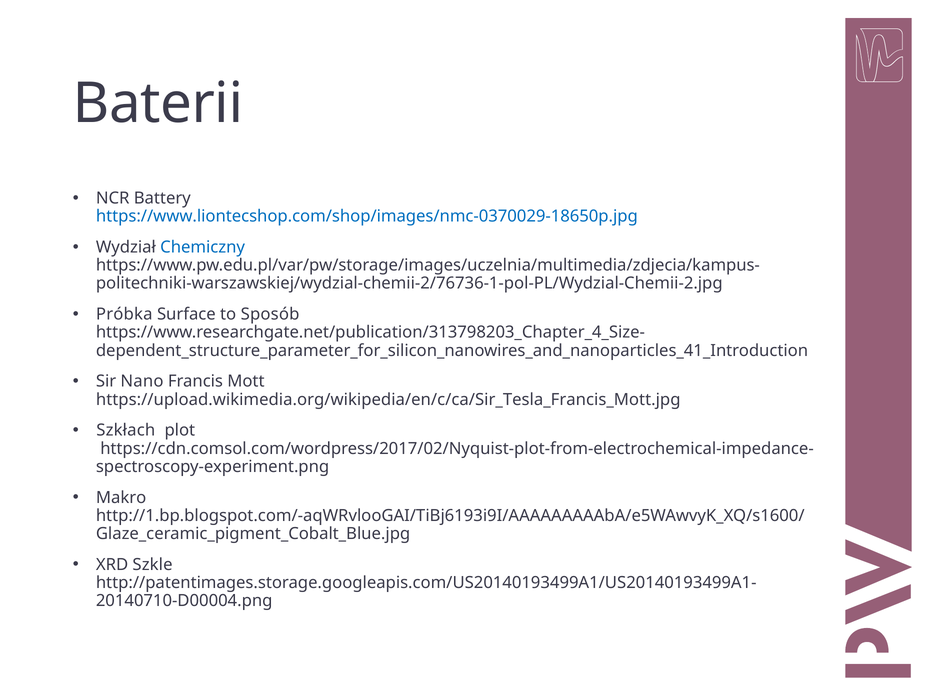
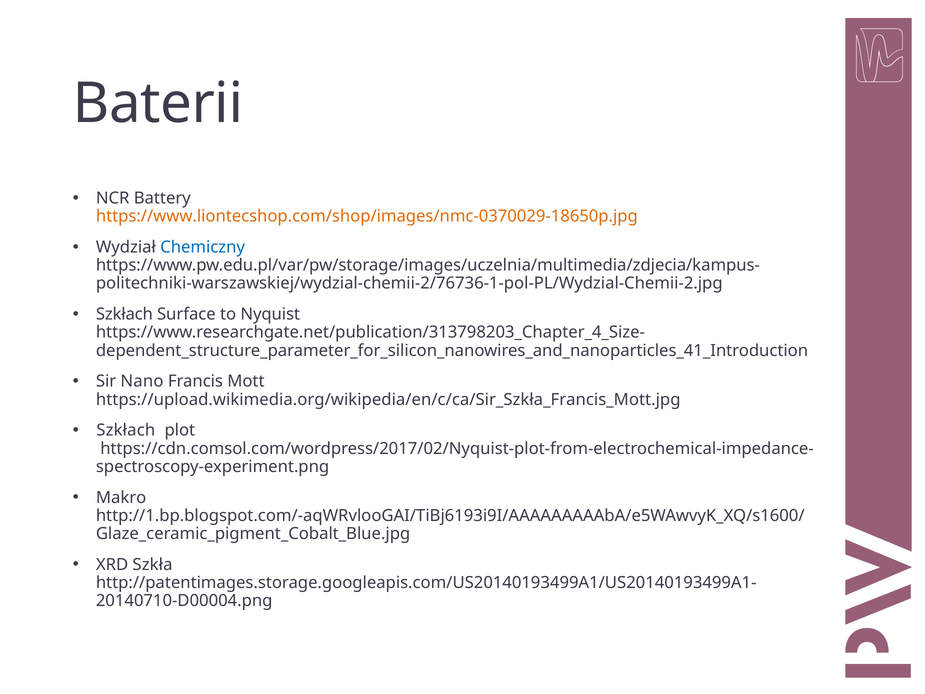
https://www.liontecshop.com/shop/images/nmc-0370029-18650p.jpg colour: blue -> orange
Próbka at (124, 314): Próbka -> Szkłach
Sposób: Sposób -> Nyquist
https://upload.wikimedia.org/wikipedia/en/c/ca/Sir_Tesla_Francis_Mott.jpg: https://upload.wikimedia.org/wikipedia/en/c/ca/Sir_Tesla_Francis_Mott.jpg -> https://upload.wikimedia.org/wikipedia/en/c/ca/Sir_Szkła_Francis_Mott.jpg
Szkle: Szkle -> Szkła
